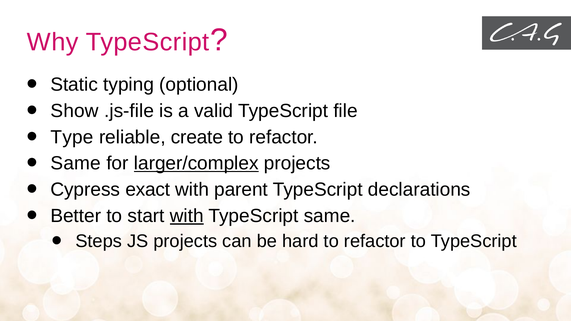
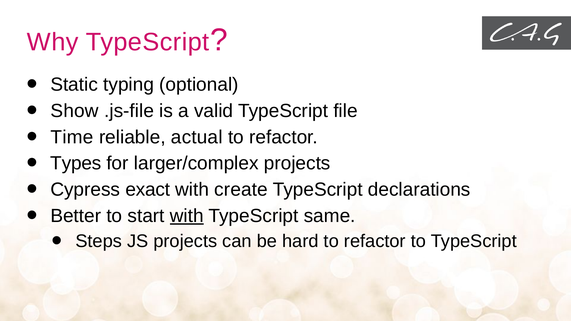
Type: Type -> Time
create: create -> actual
Same at (76, 163): Same -> Types
larger/complex underline: present -> none
parent: parent -> create
